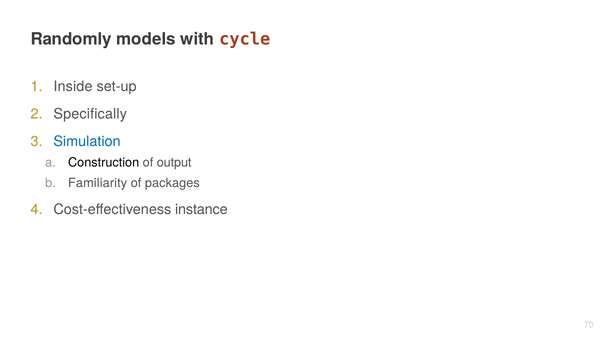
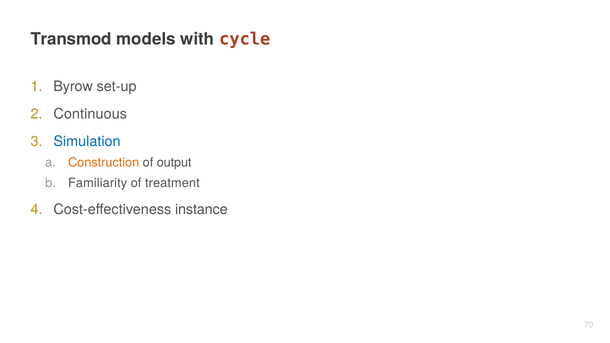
Randomly: Randomly -> Transmod
Inside: Inside -> Byrow
Specifically: Specifically -> Continuous
Construction colour: black -> orange
packages: packages -> treatment
